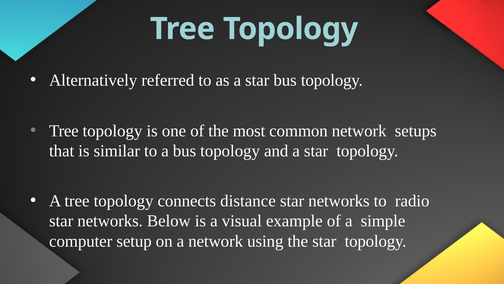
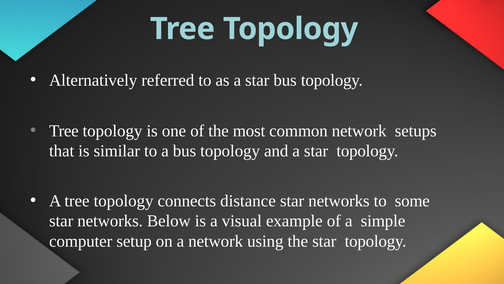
radio: radio -> some
